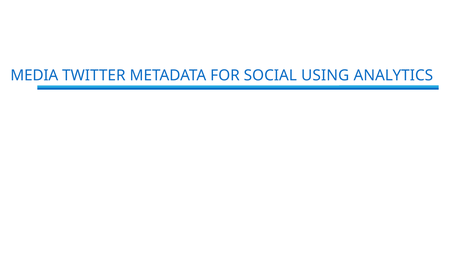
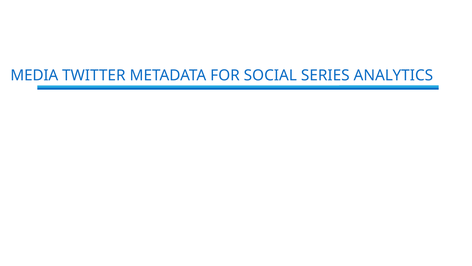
USING: USING -> SERIES
